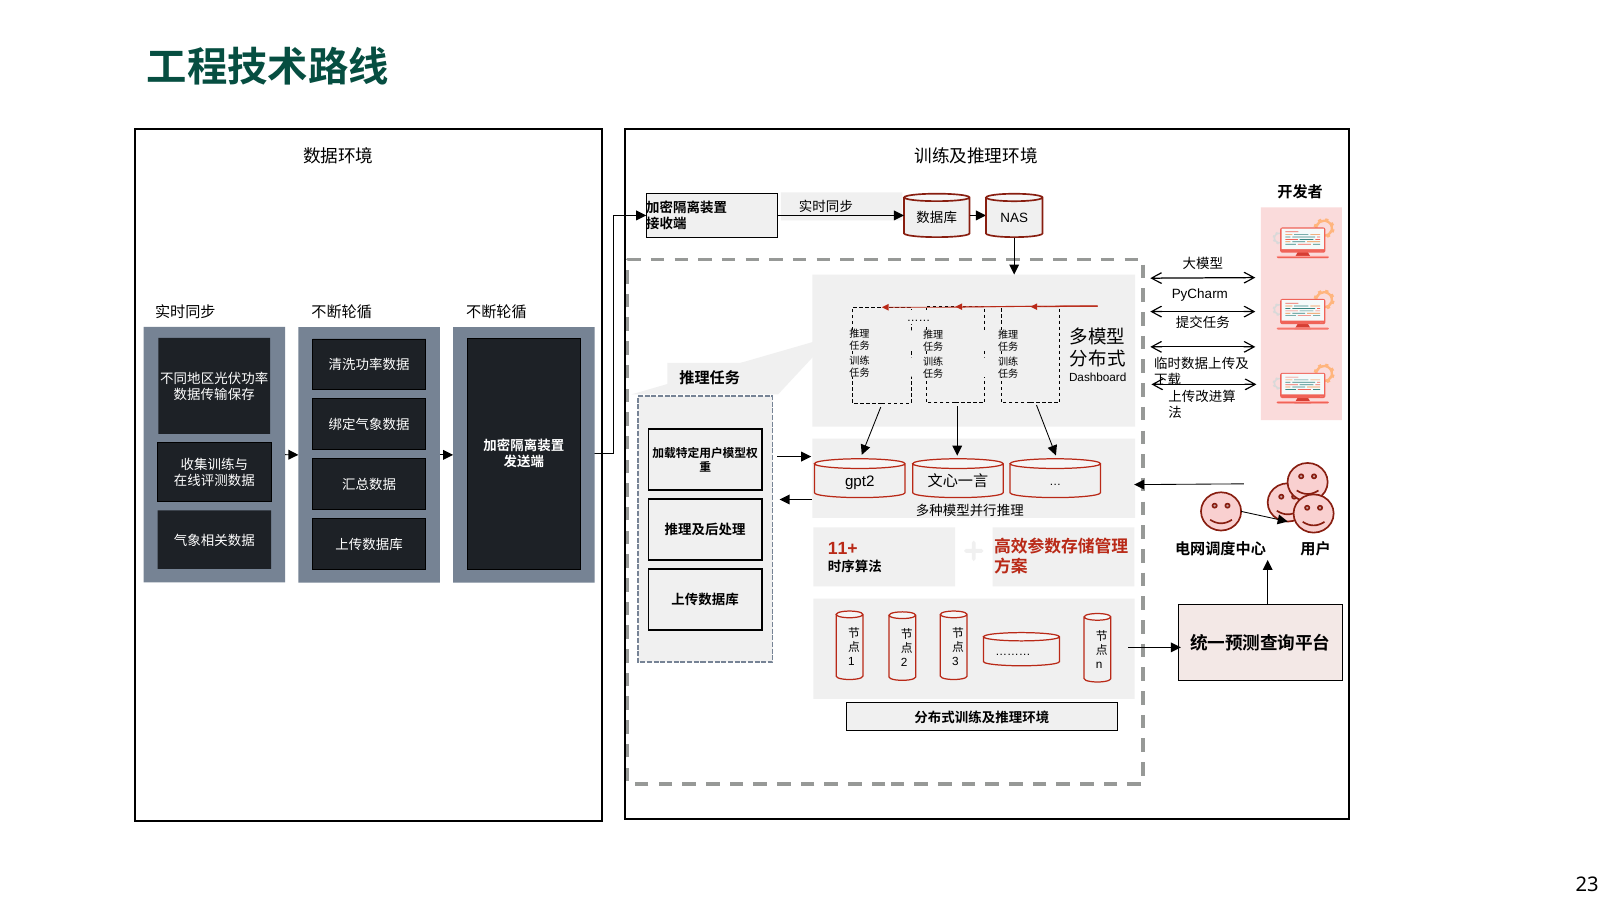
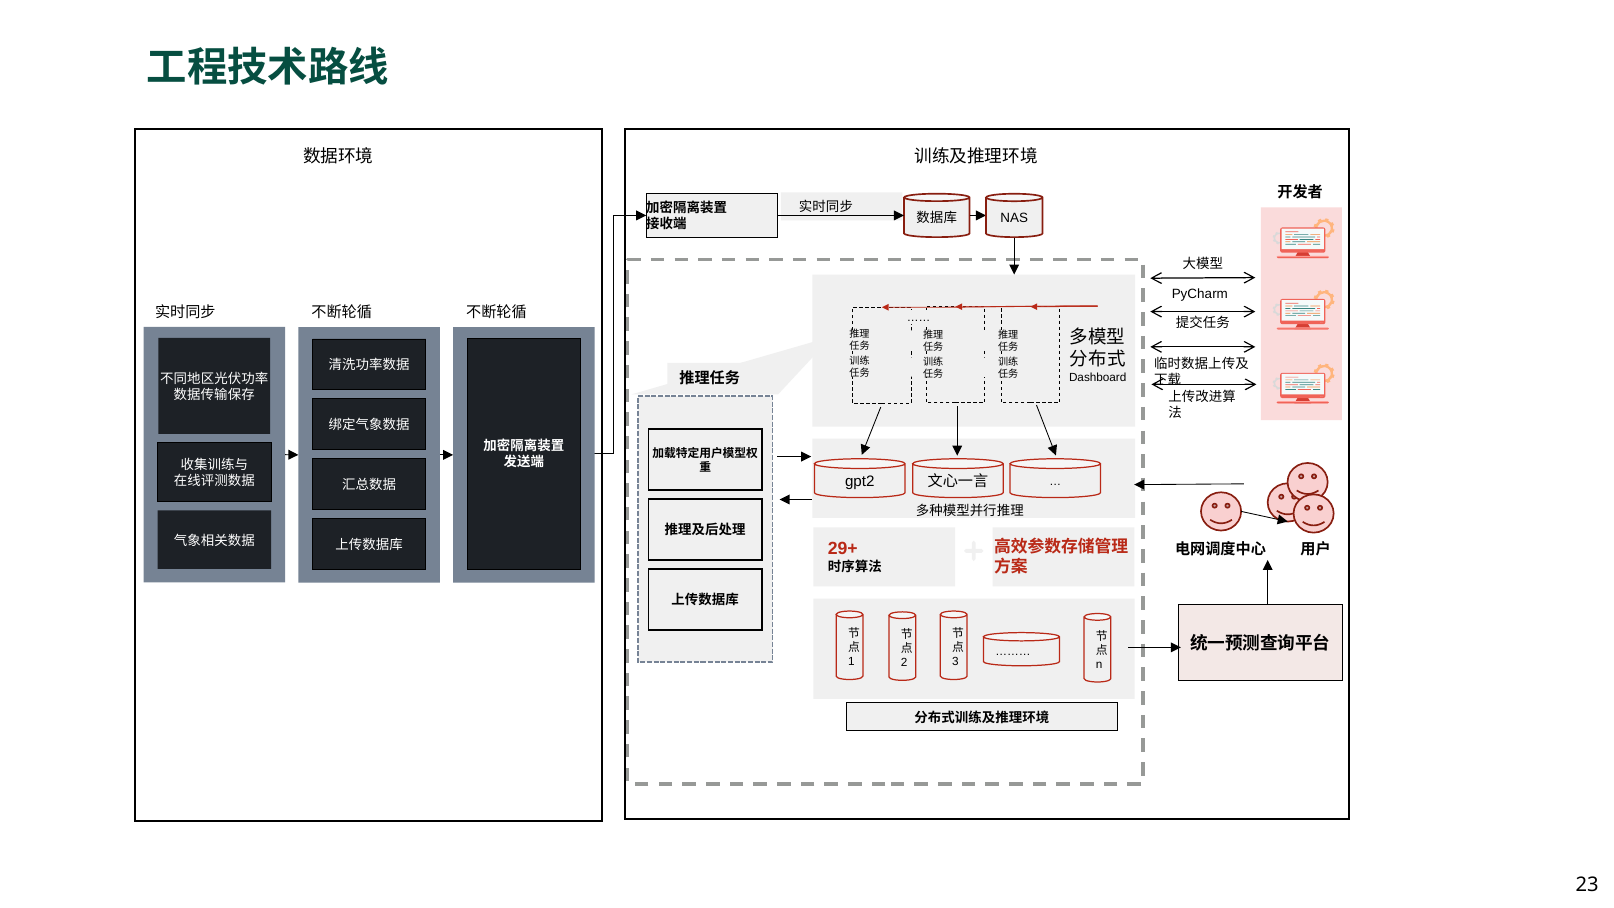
11+: 11+ -> 29+
